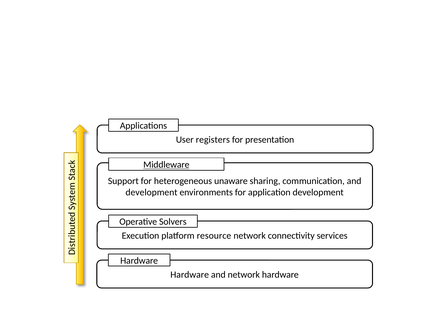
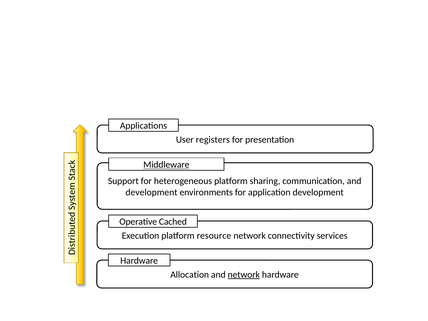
heterogeneous unaware: unaware -> platform
Solvers: Solvers -> Cached
Hardware at (190, 275): Hardware -> Allocation
network at (244, 275) underline: none -> present
